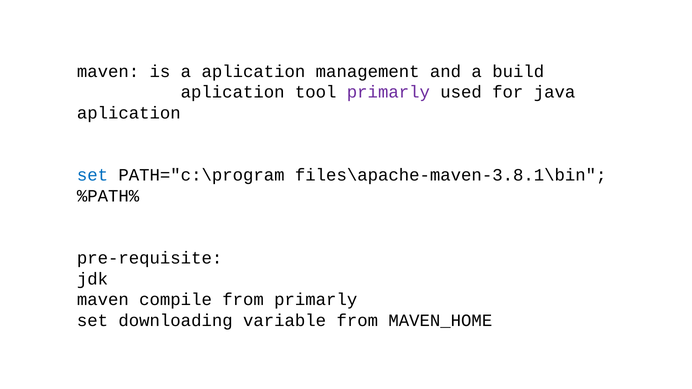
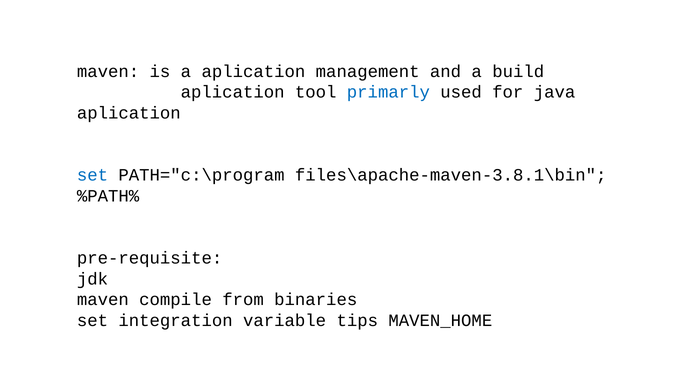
primarly at (388, 92) colour: purple -> blue
from primarly: primarly -> binaries
downloading: downloading -> integration
variable from: from -> tips
